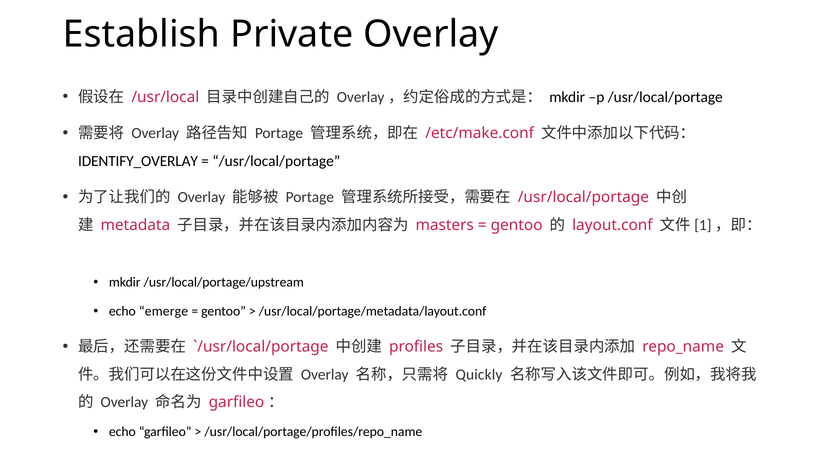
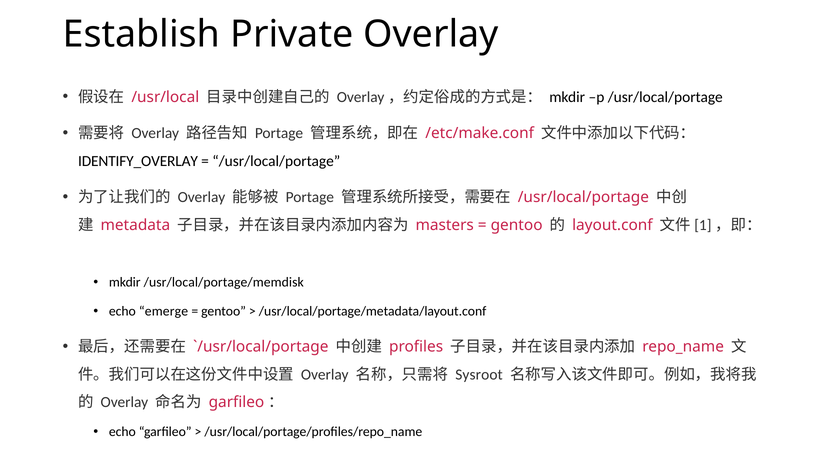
/usr/local/portage/upstream: /usr/local/portage/upstream -> /usr/local/portage/memdisk
Quickly: Quickly -> Sysroot
